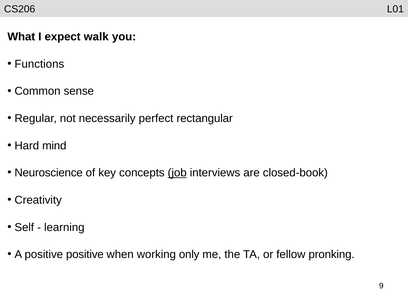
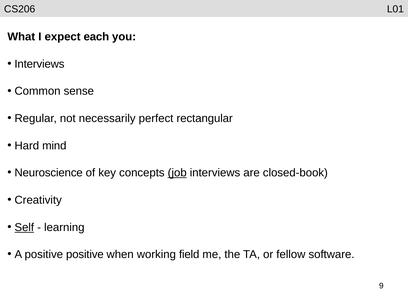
walk: walk -> each
Functions at (39, 64): Functions -> Interviews
Self underline: none -> present
only: only -> field
pronking: pronking -> software
